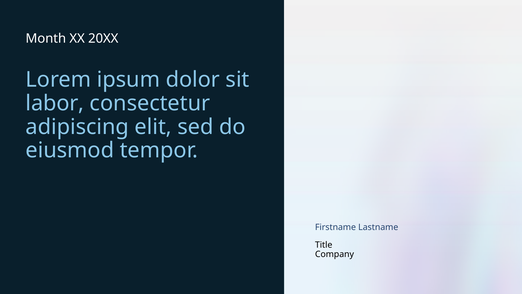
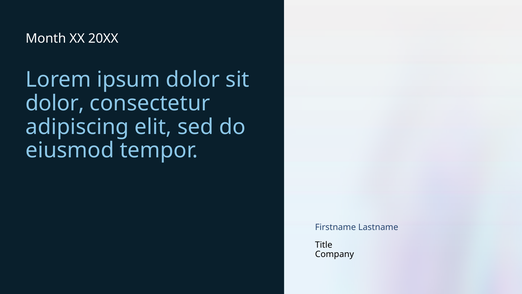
labor at (55, 103): labor -> dolor
